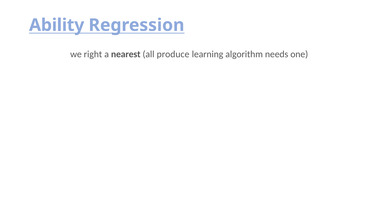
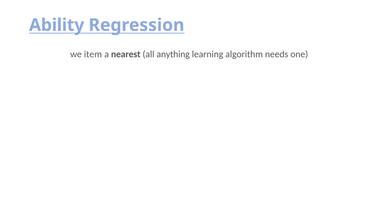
right: right -> item
produce: produce -> anything
